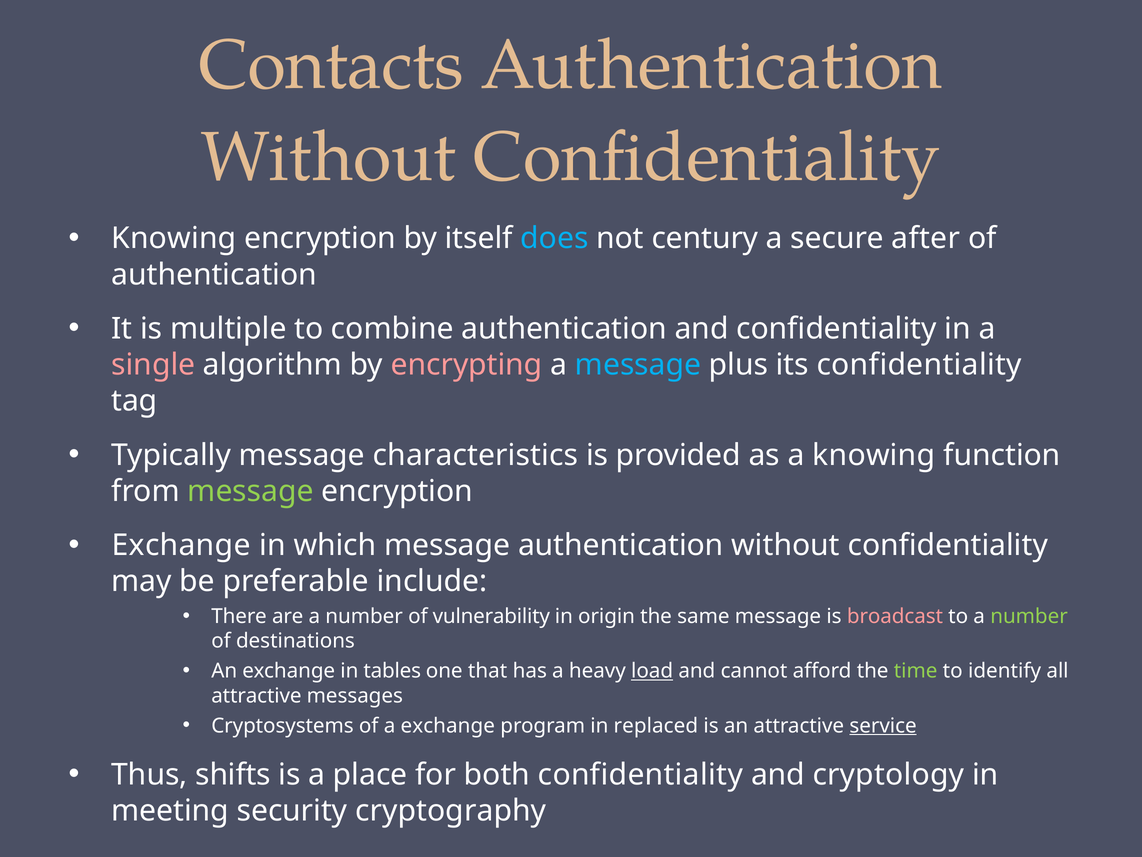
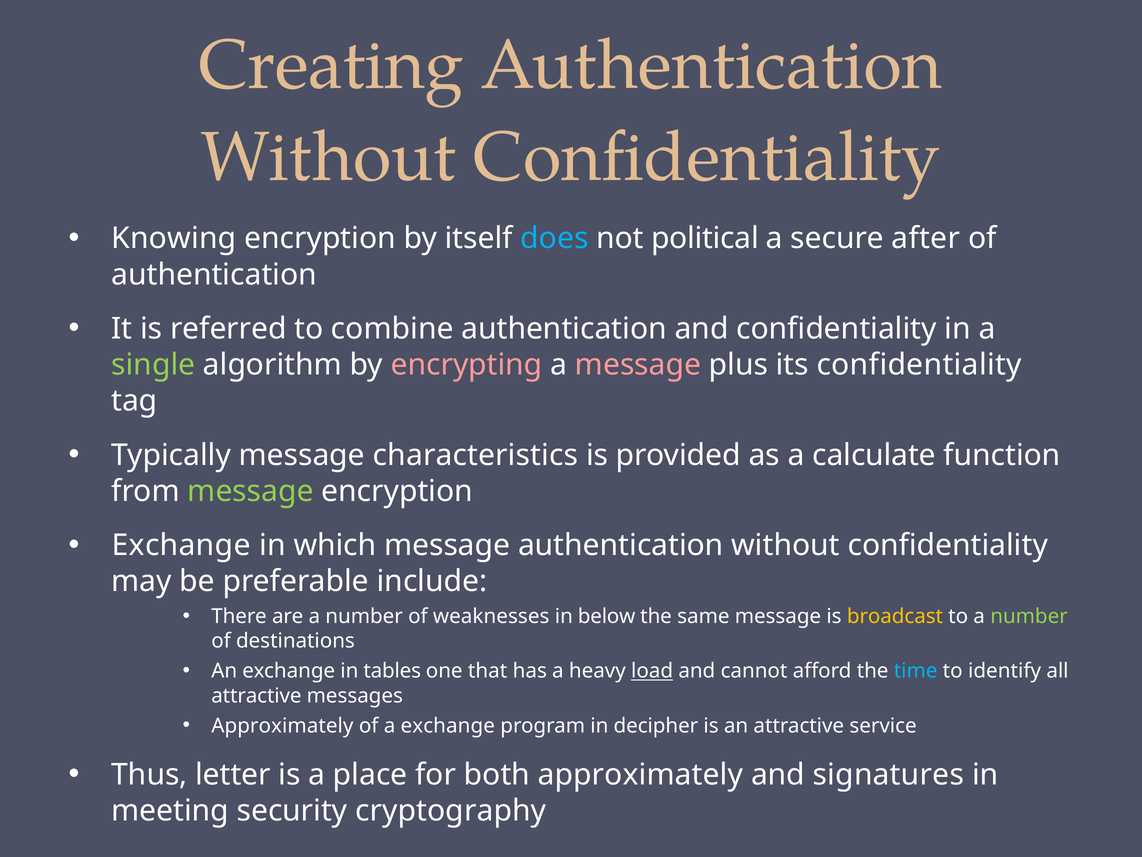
Contacts: Contacts -> Creating
century: century -> political
multiple: multiple -> referred
single colour: pink -> light green
message at (638, 365) colour: light blue -> pink
a knowing: knowing -> calculate
vulnerability: vulnerability -> weaknesses
origin: origin -> below
broadcast colour: pink -> yellow
time colour: light green -> light blue
Cryptosystems at (282, 725): Cryptosystems -> Approximately
replaced: replaced -> decipher
service underline: present -> none
shifts: shifts -> letter
both confidentiality: confidentiality -> approximately
cryptology: cryptology -> signatures
